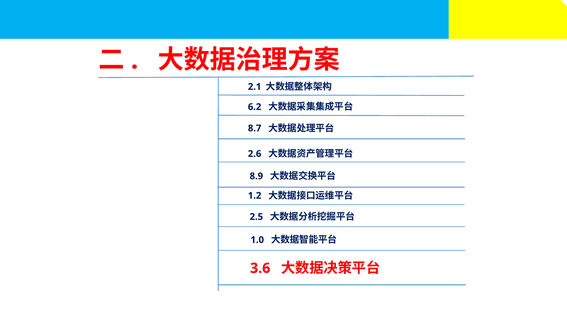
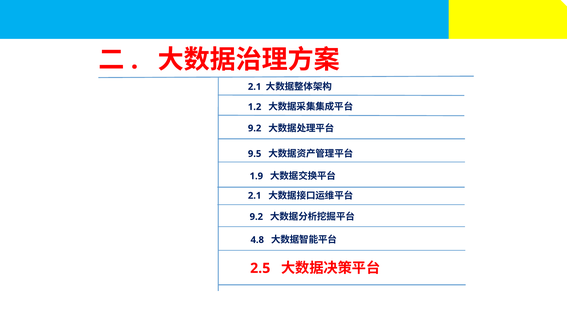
6.2: 6.2 -> 1.2
8.7 at (255, 128): 8.7 -> 9.2
2.6: 2.6 -> 9.5
8.9: 8.9 -> 1.9
1.2 at (255, 196): 1.2 -> 2.1
2.5 at (256, 217): 2.5 -> 9.2
1.0: 1.0 -> 4.8
3.6: 3.6 -> 2.5
